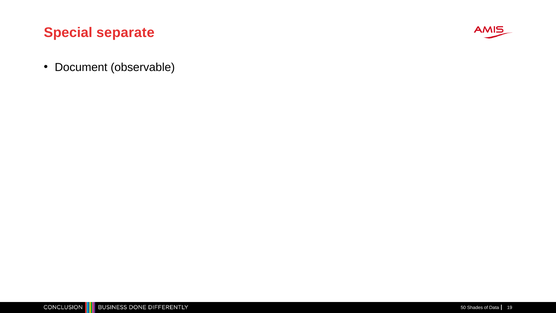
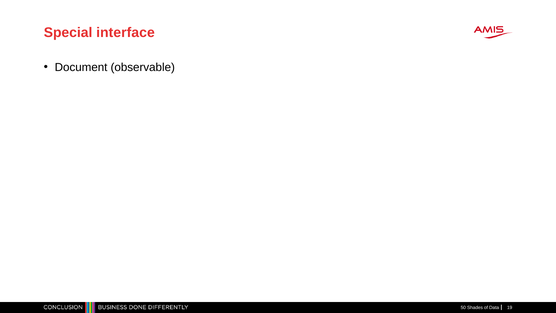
separate: separate -> interface
